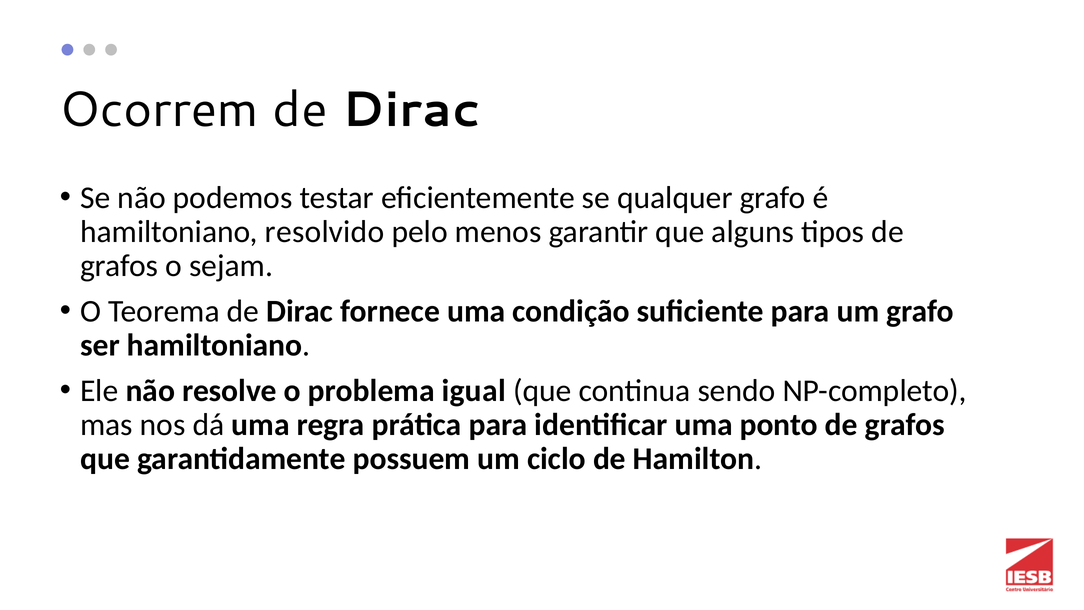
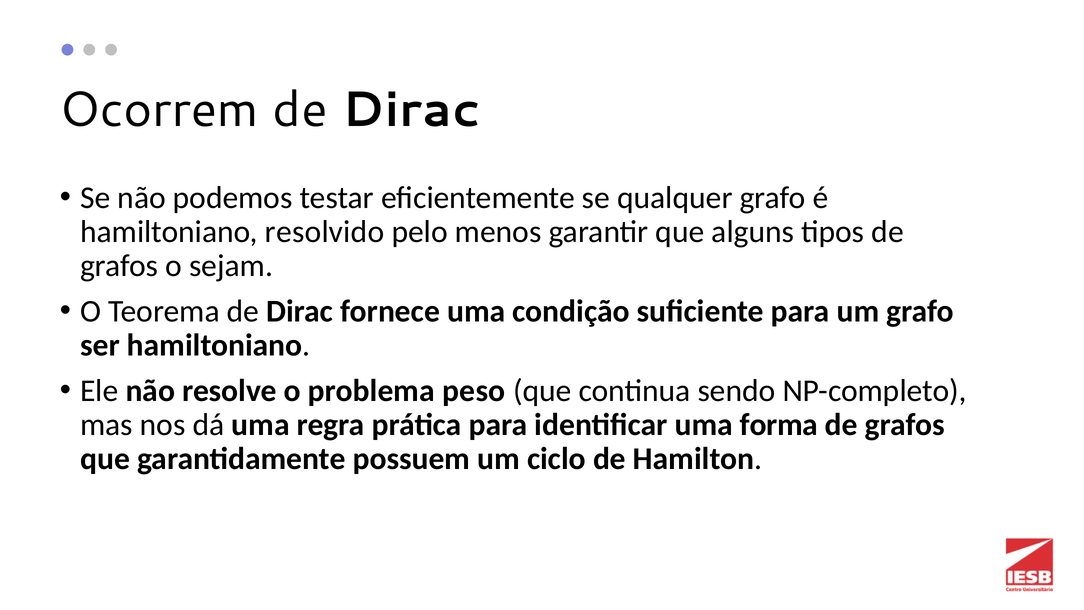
igual: igual -> peso
ponto: ponto -> forma
